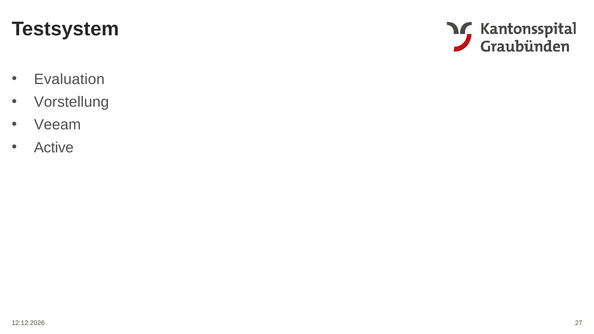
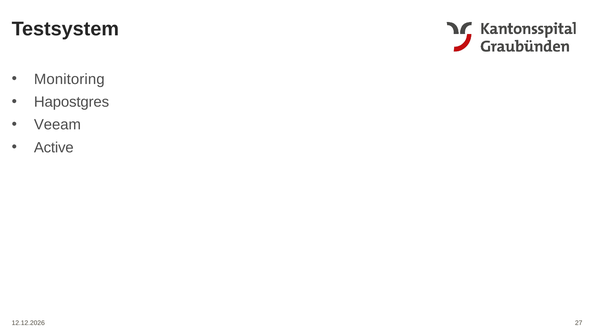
Evaluation: Evaluation -> Monitoring
Vorstellung: Vorstellung -> Hapostgres
